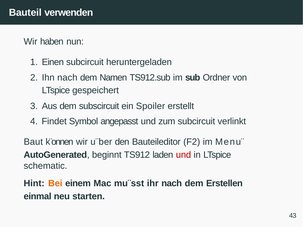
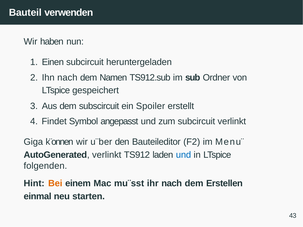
Baut: Baut -> Giga
AutoGenerated beginnt: beginnt -> verlinkt
und at (183, 155) colour: red -> blue
schematic: schematic -> folgenden
